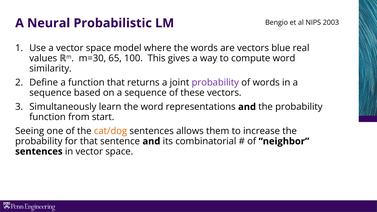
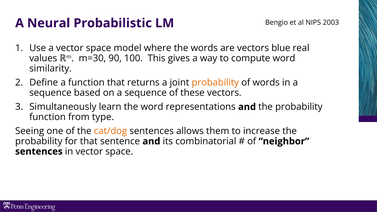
65: 65 -> 90
probability at (215, 83) colour: purple -> orange
start: start -> type
